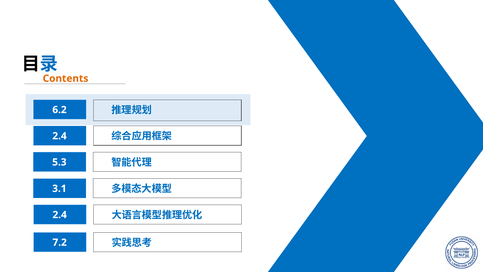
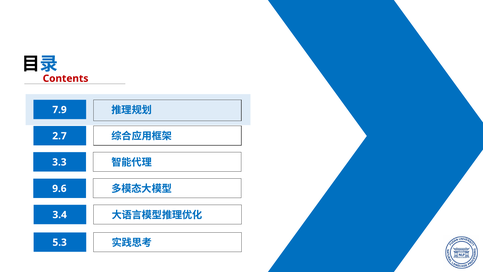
Contents colour: orange -> red
6.2: 6.2 -> 7.9
2.4 at (60, 136): 2.4 -> 2.7
5.3: 5.3 -> 3.3
3.1: 3.1 -> 9.6
2.4 at (60, 215): 2.4 -> 3.4
7.2: 7.2 -> 5.3
